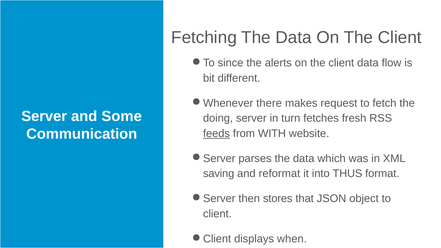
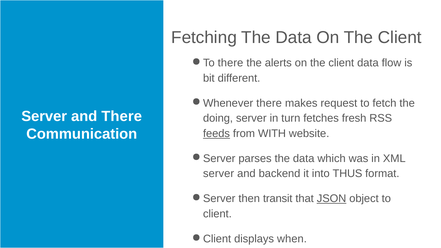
since at (231, 63): since -> there
and Some: Some -> There
saving at (219, 174): saving -> server
reformat: reformat -> backend
stores: stores -> transit
JSON underline: none -> present
